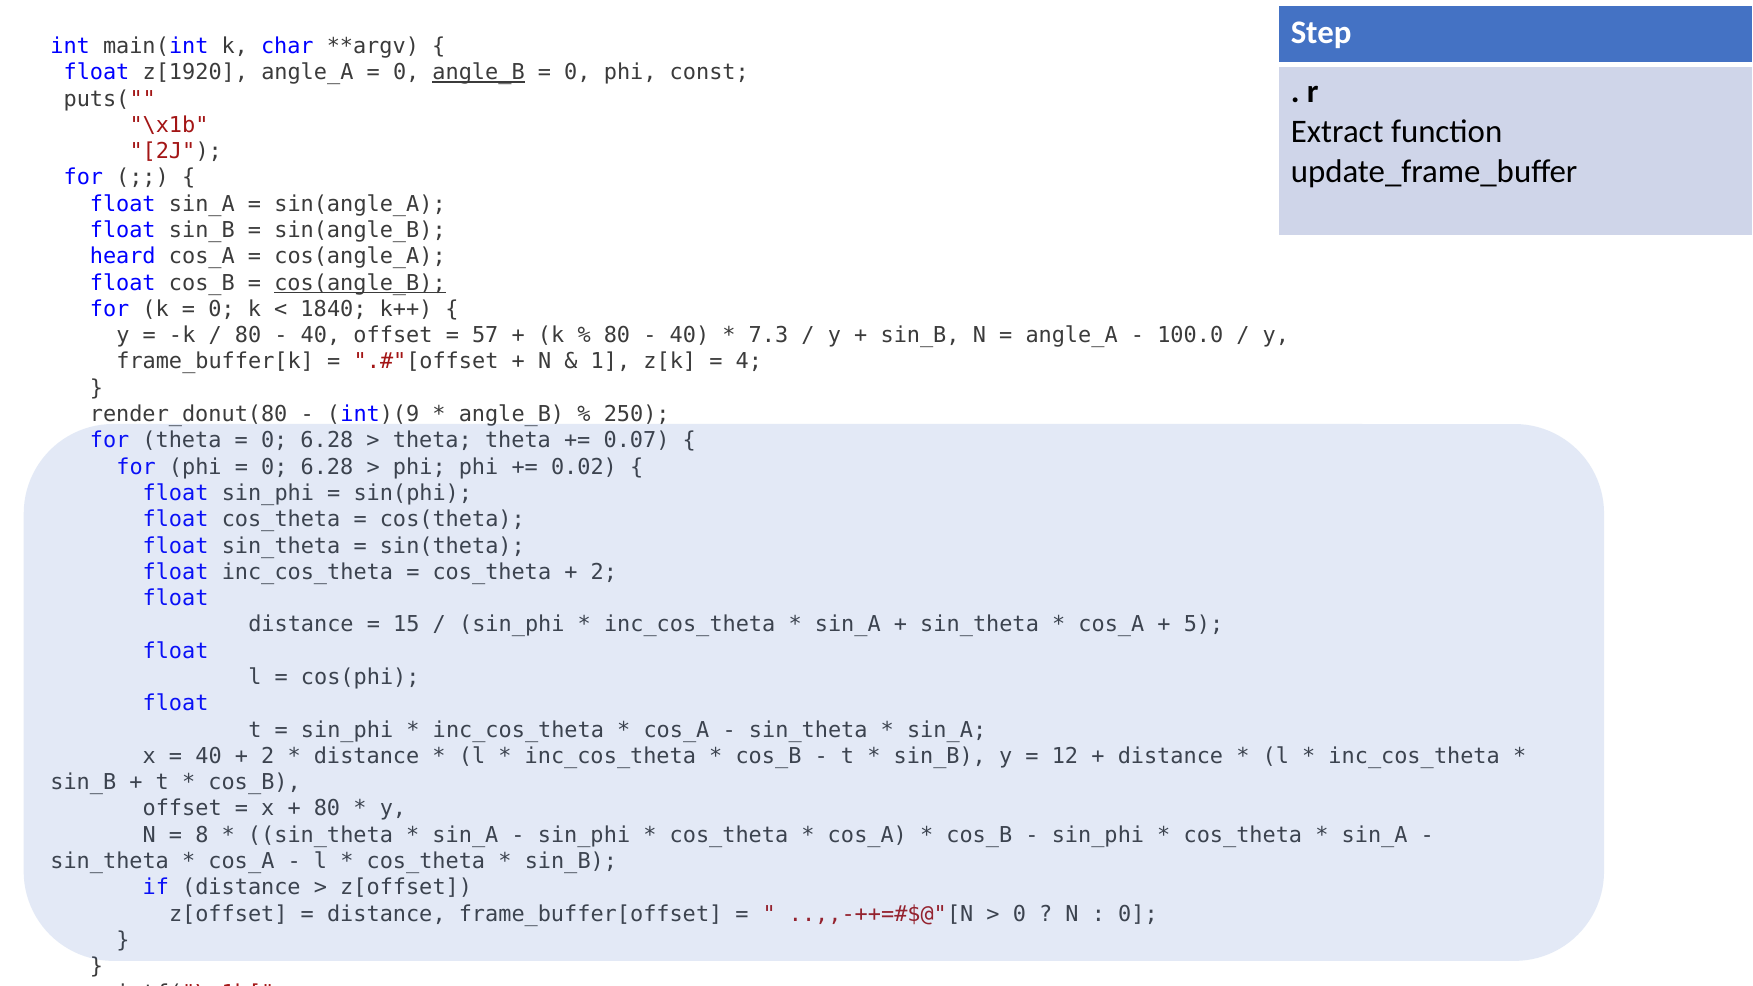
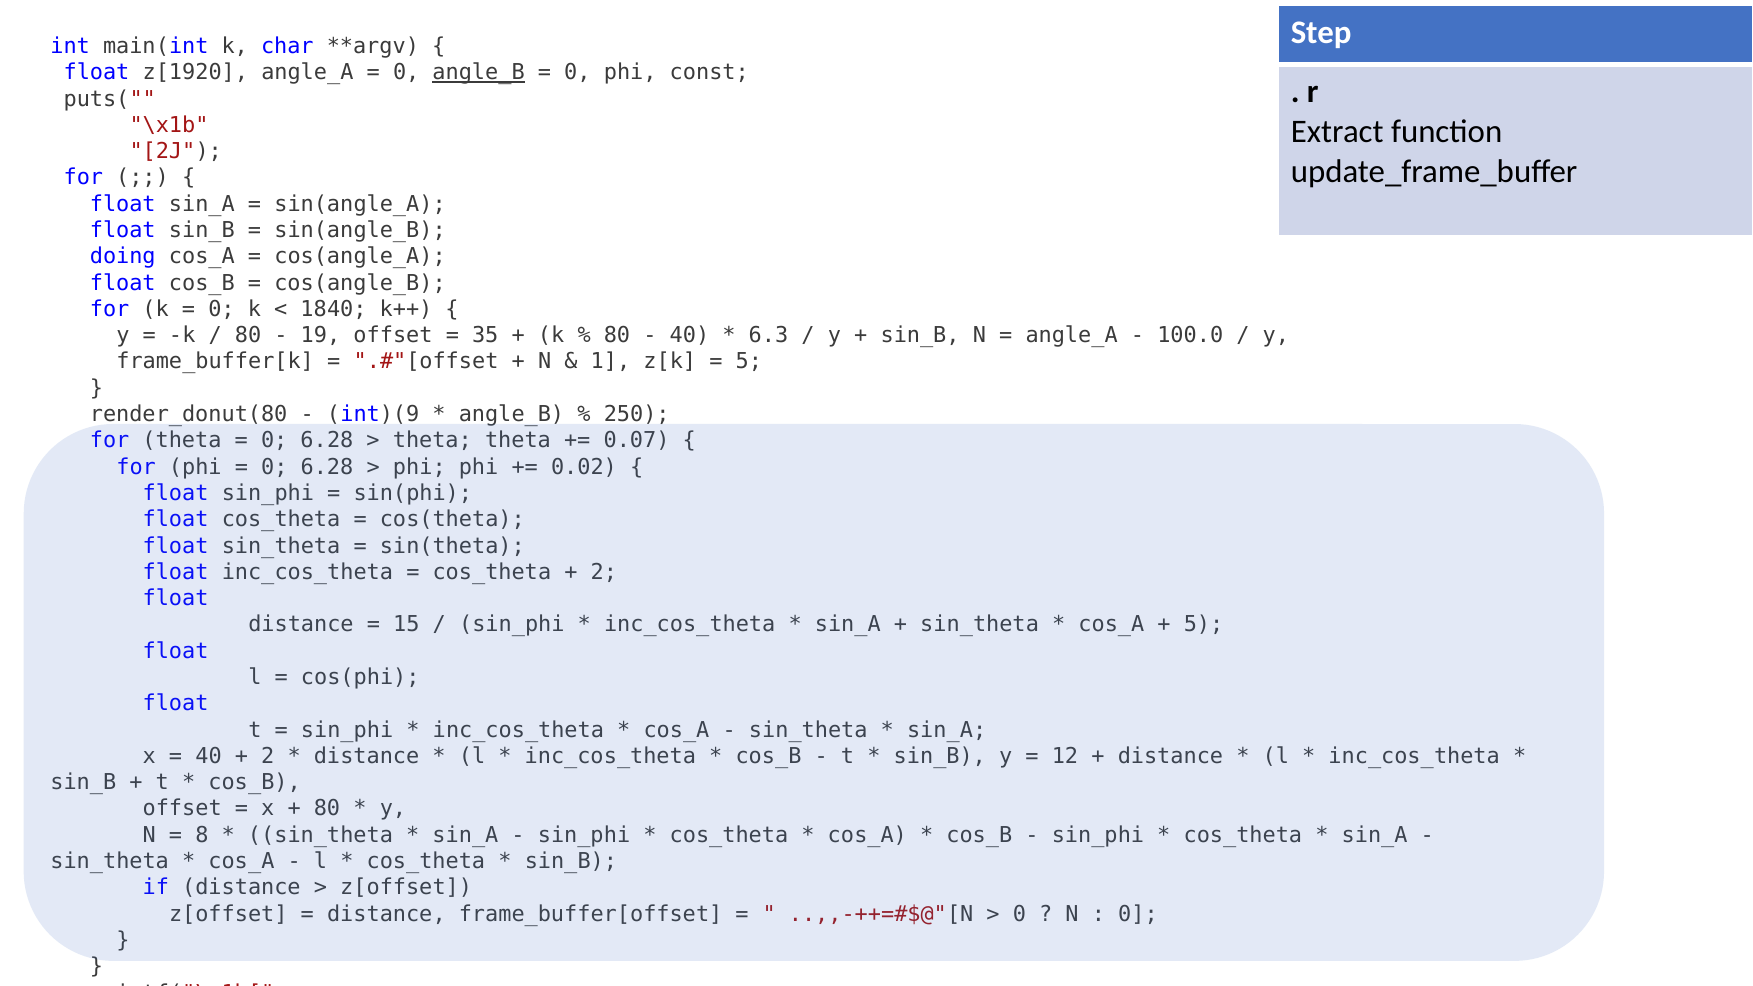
heard: heard -> doing
cos(angle_B underline: present -> none
40 at (321, 335): 40 -> 19
57: 57 -> 35
7.3: 7.3 -> 6.3
4 at (749, 362): 4 -> 5
